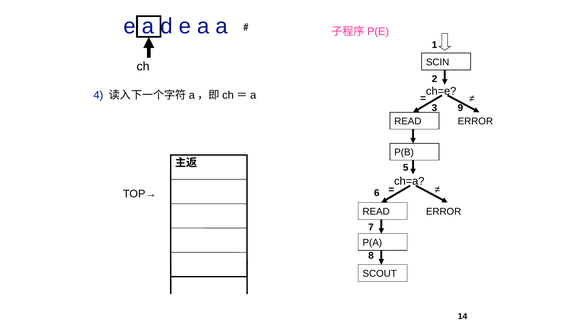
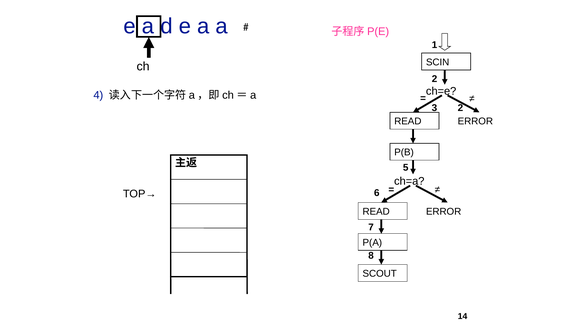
3 9: 9 -> 2
